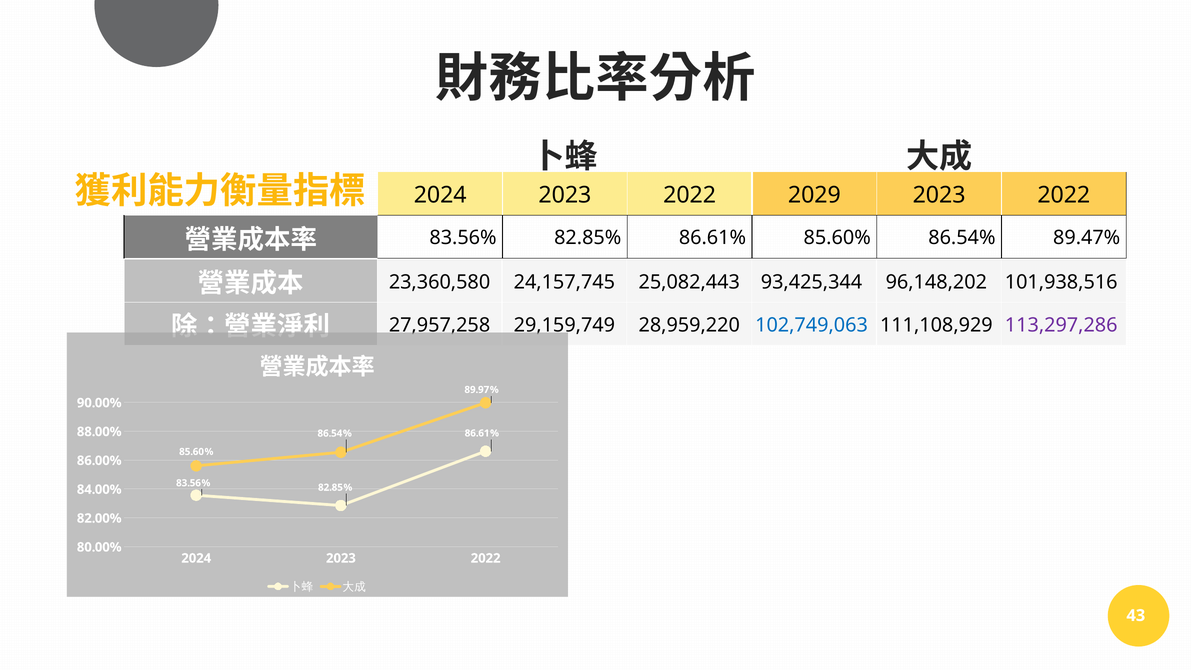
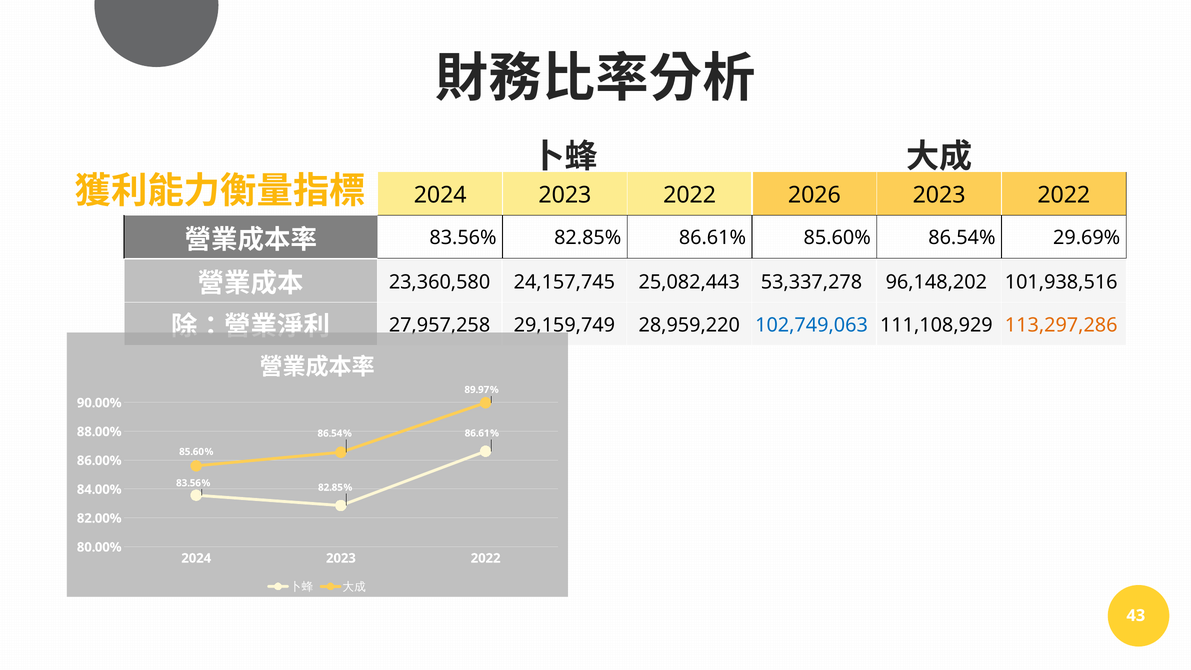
2029: 2029 -> 2026
89.47%: 89.47% -> 29.69%
93,425,344: 93,425,344 -> 53,337,278
113,297,286 colour: purple -> orange
